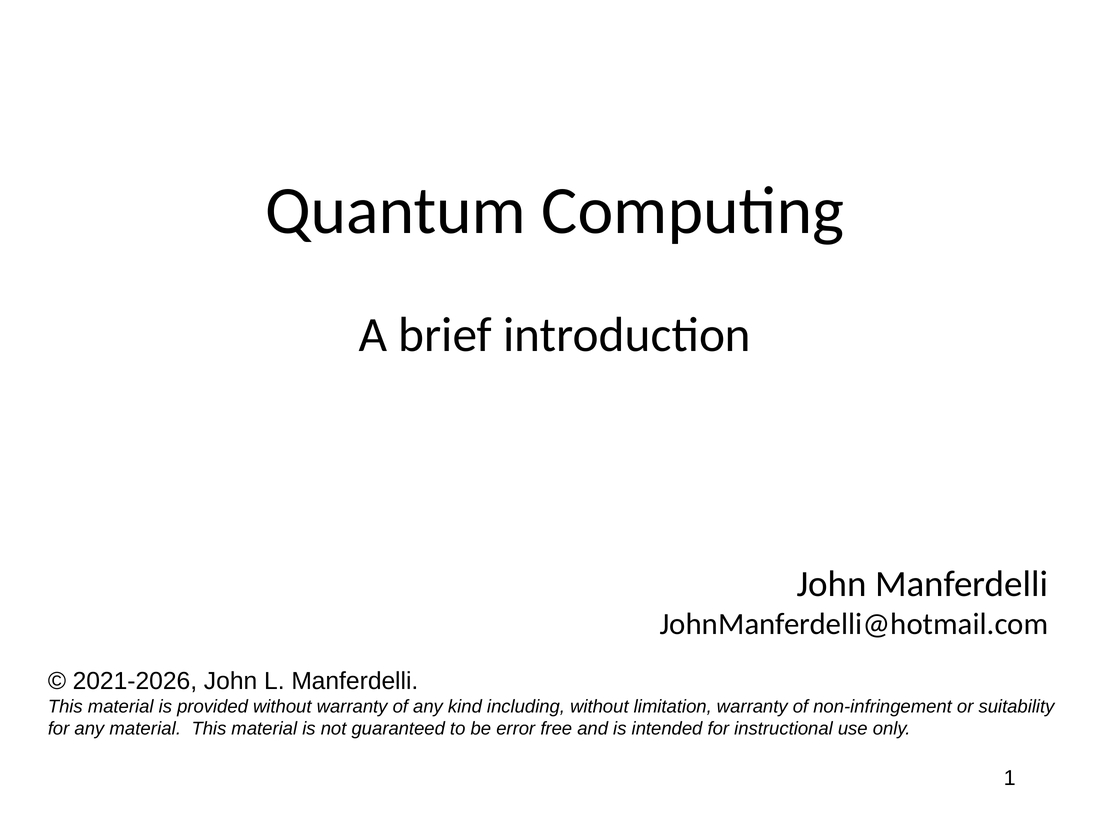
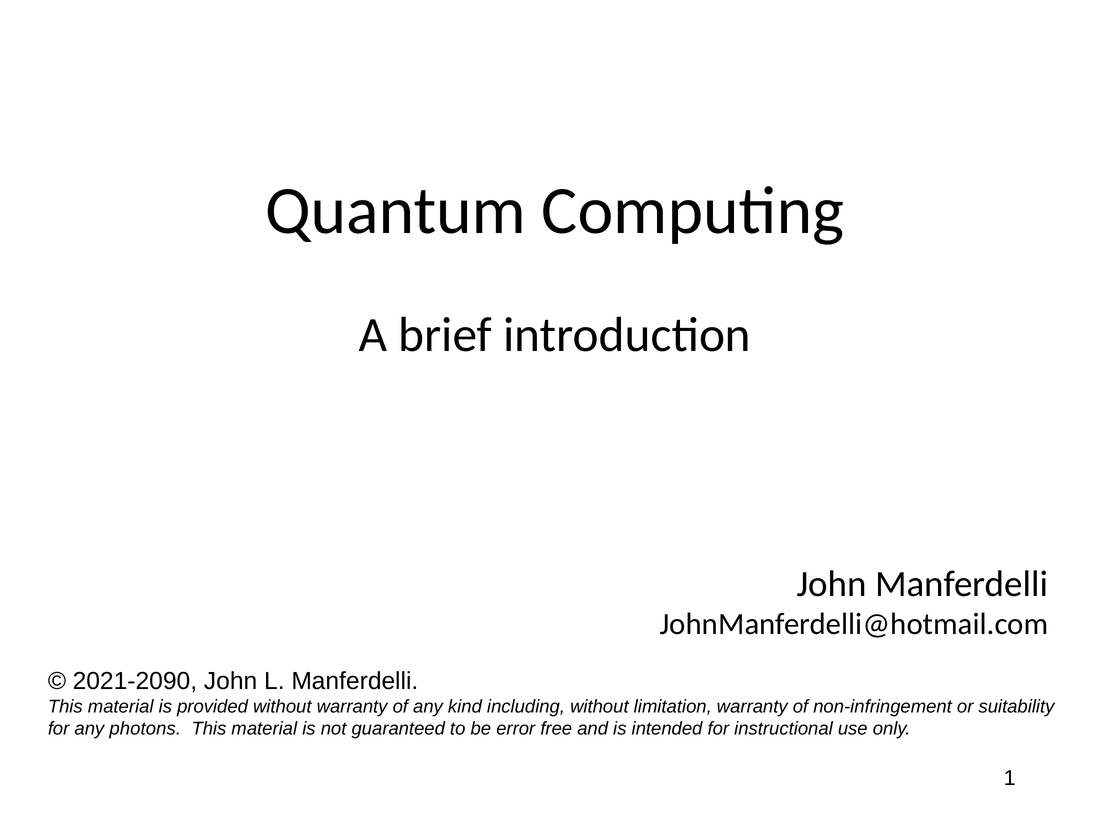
2021-2026: 2021-2026 -> 2021-2090
any material: material -> photons
